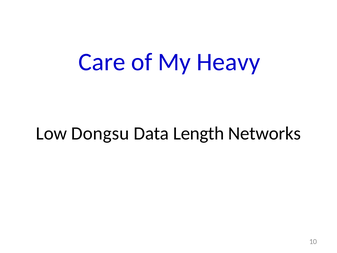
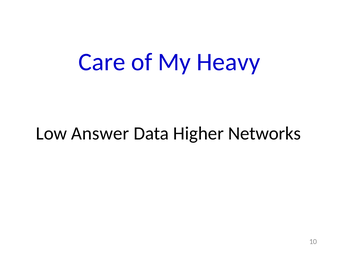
Dongsu: Dongsu -> Answer
Length: Length -> Higher
